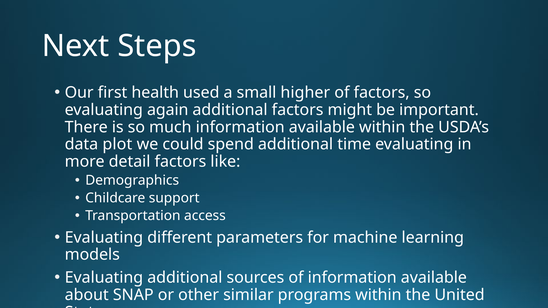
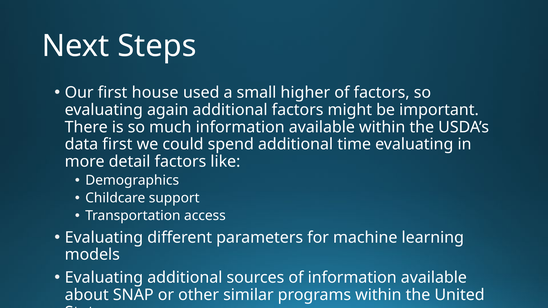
health: health -> house
data plot: plot -> first
